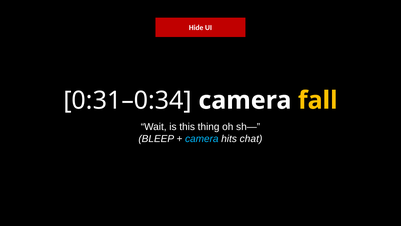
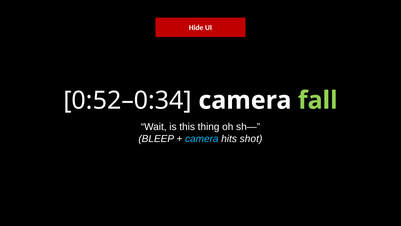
0:31–0:34: 0:31–0:34 -> 0:52–0:34
fall colour: yellow -> light green
chat: chat -> shot
